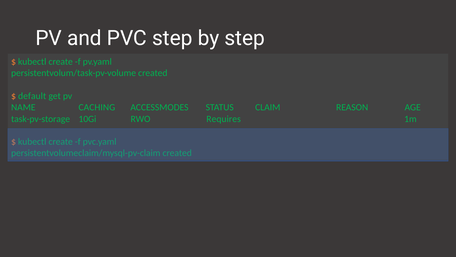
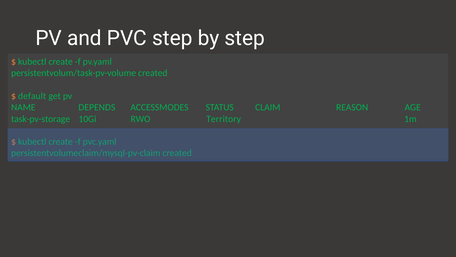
CACHING: CACHING -> DEPENDS
Requires: Requires -> Territory
